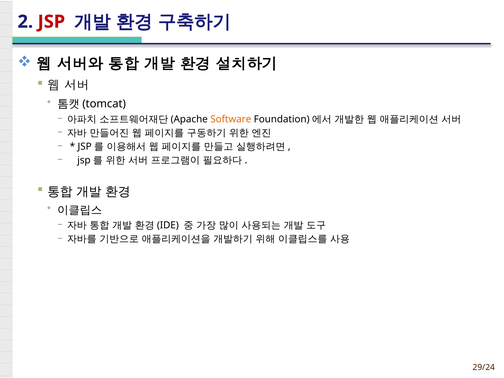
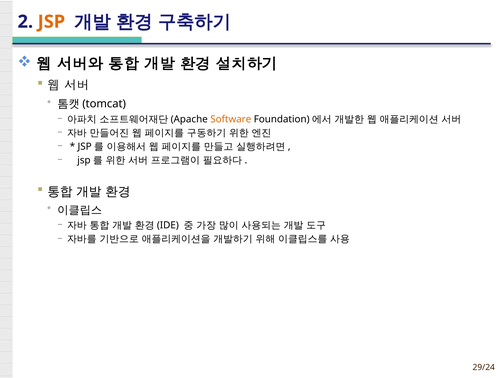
JSP colour: red -> orange
